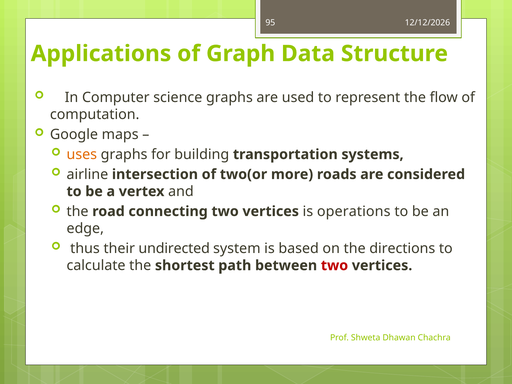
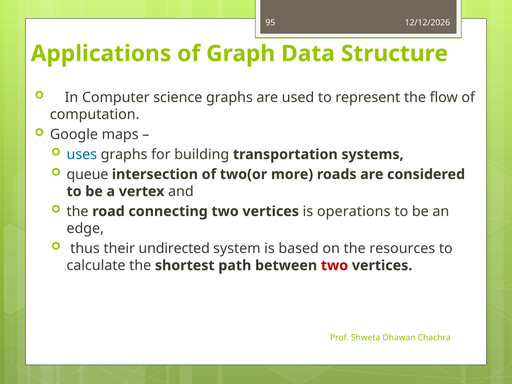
uses colour: orange -> blue
airline: airline -> queue
directions: directions -> resources
